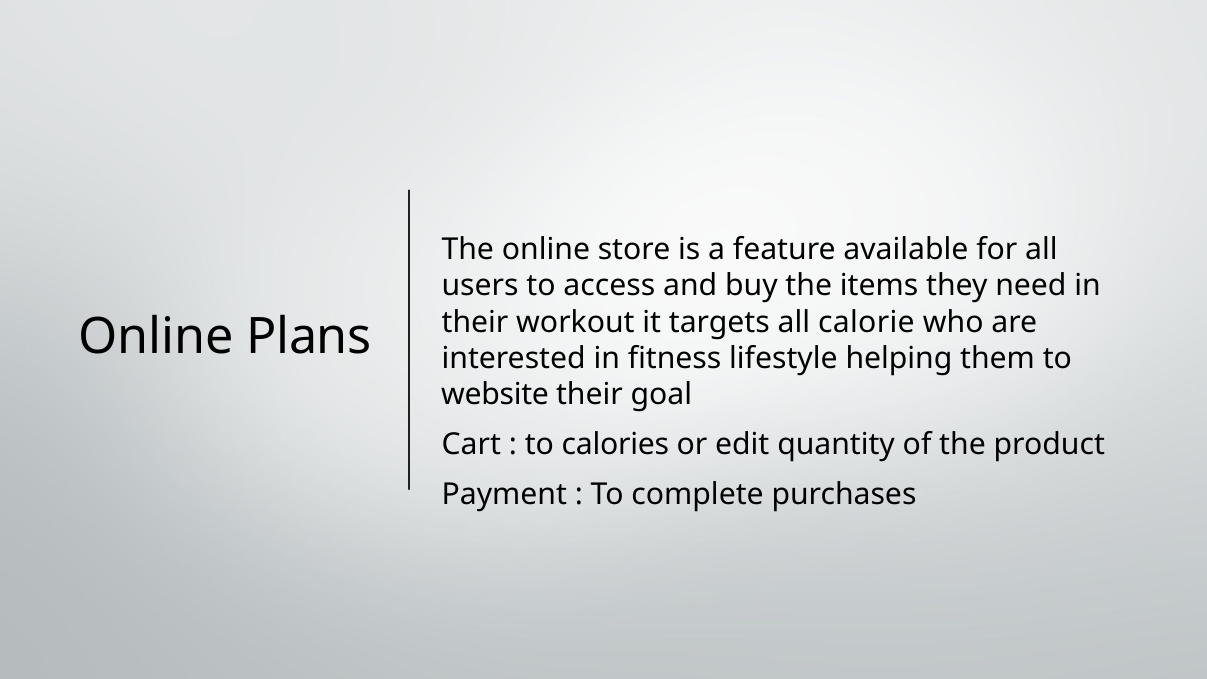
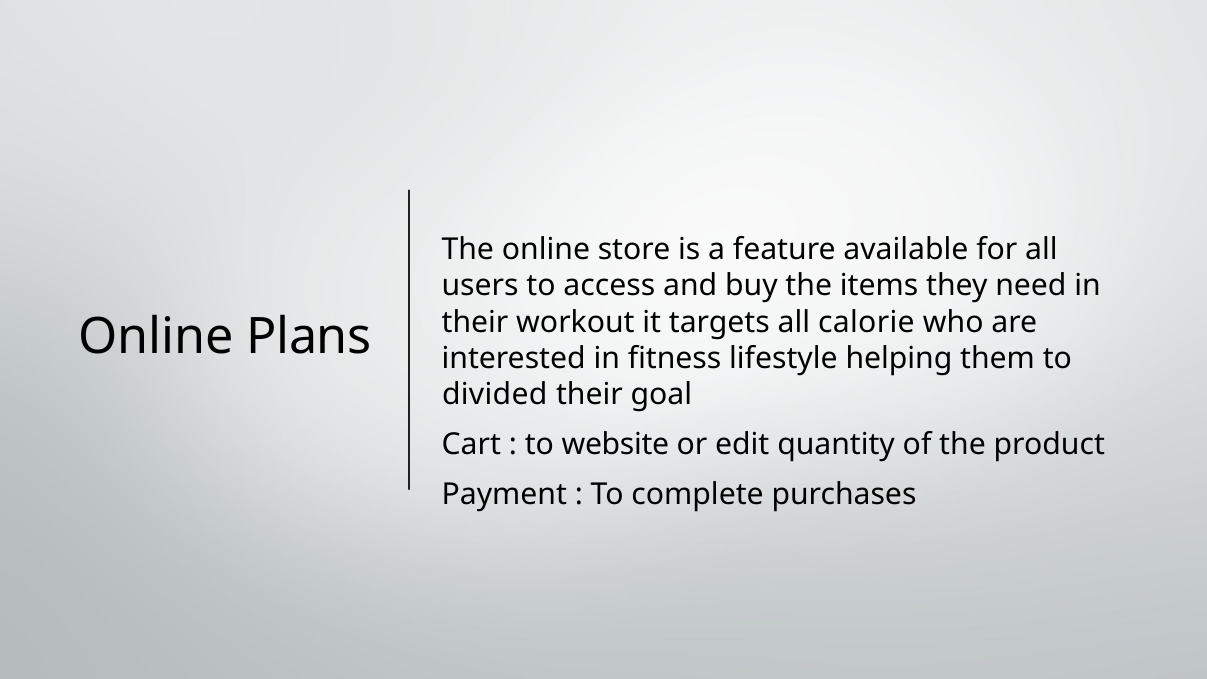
website: website -> divided
calories: calories -> website
